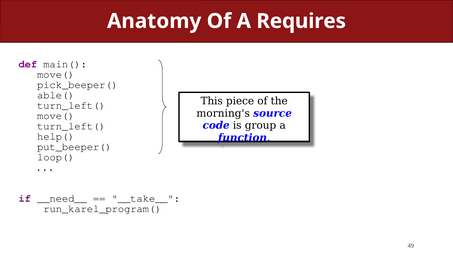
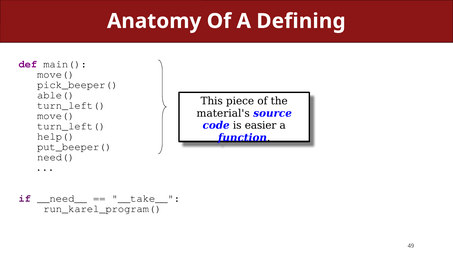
Requires: Requires -> Defining
morning's: morning's -> material's
group: group -> easier
loop(: loop( -> need(
